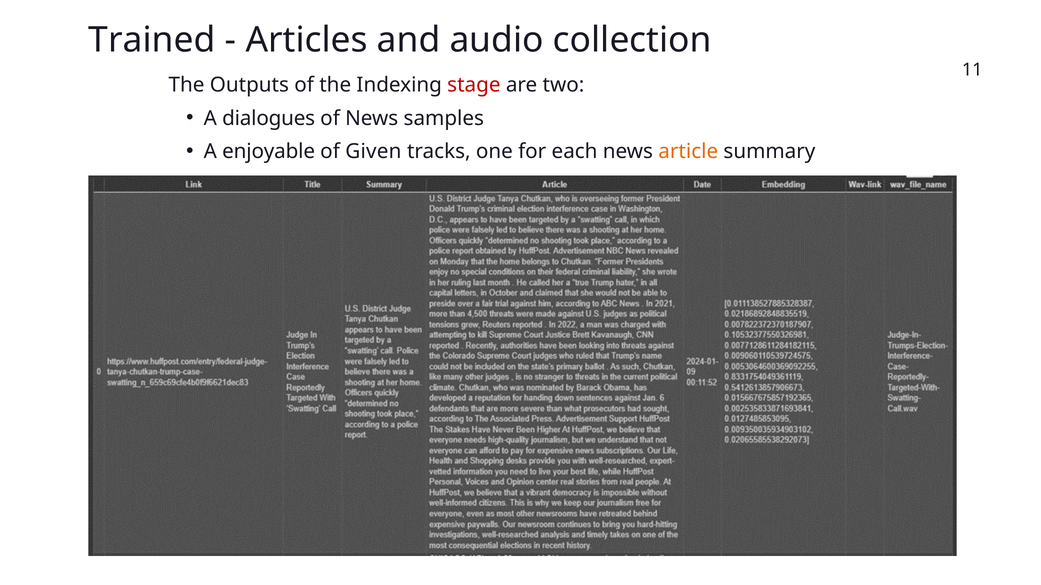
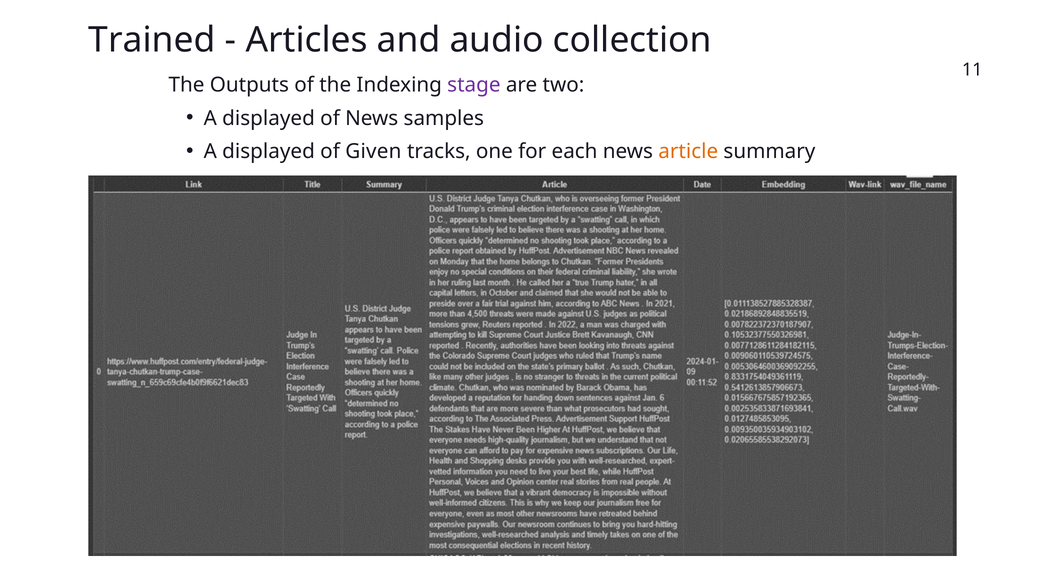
stage colour: red -> purple
dialogues at (269, 118): dialogues -> displayed
enjoyable at (269, 152): enjoyable -> displayed
